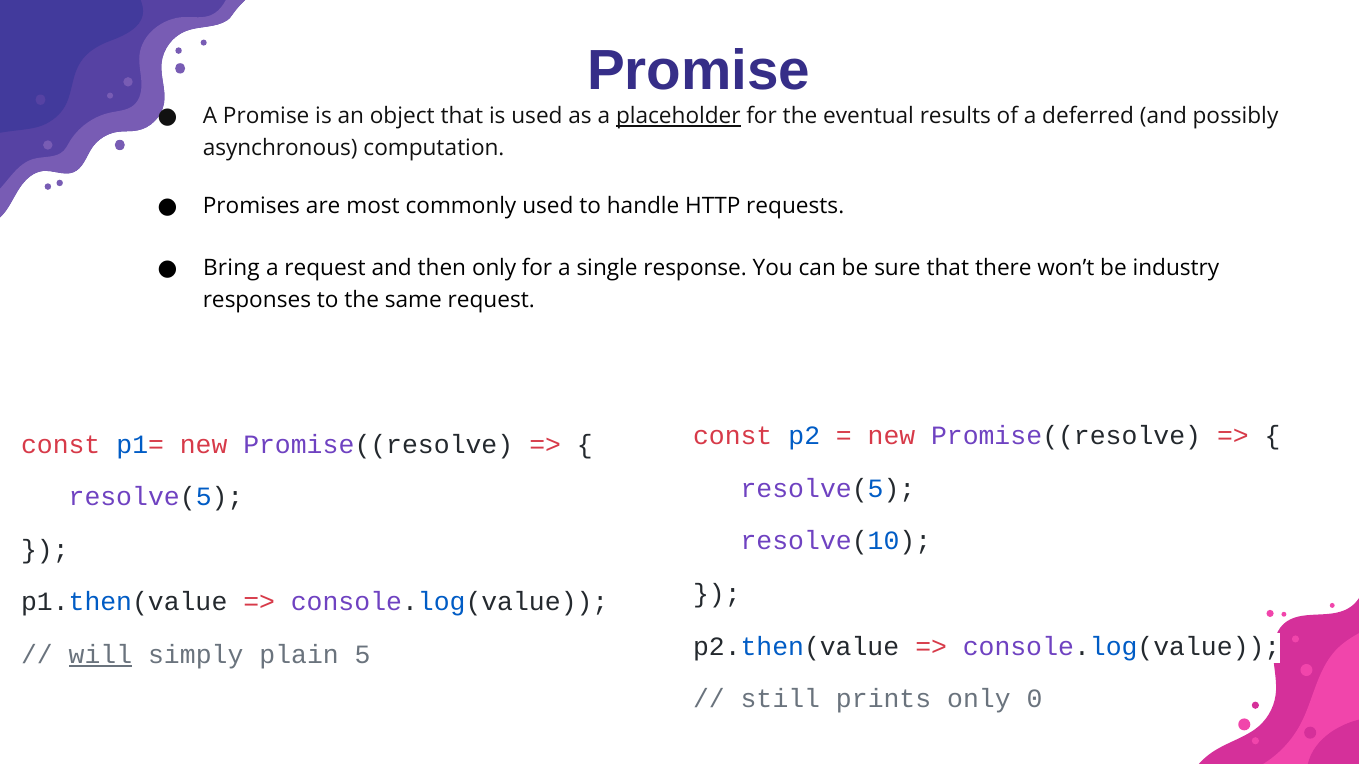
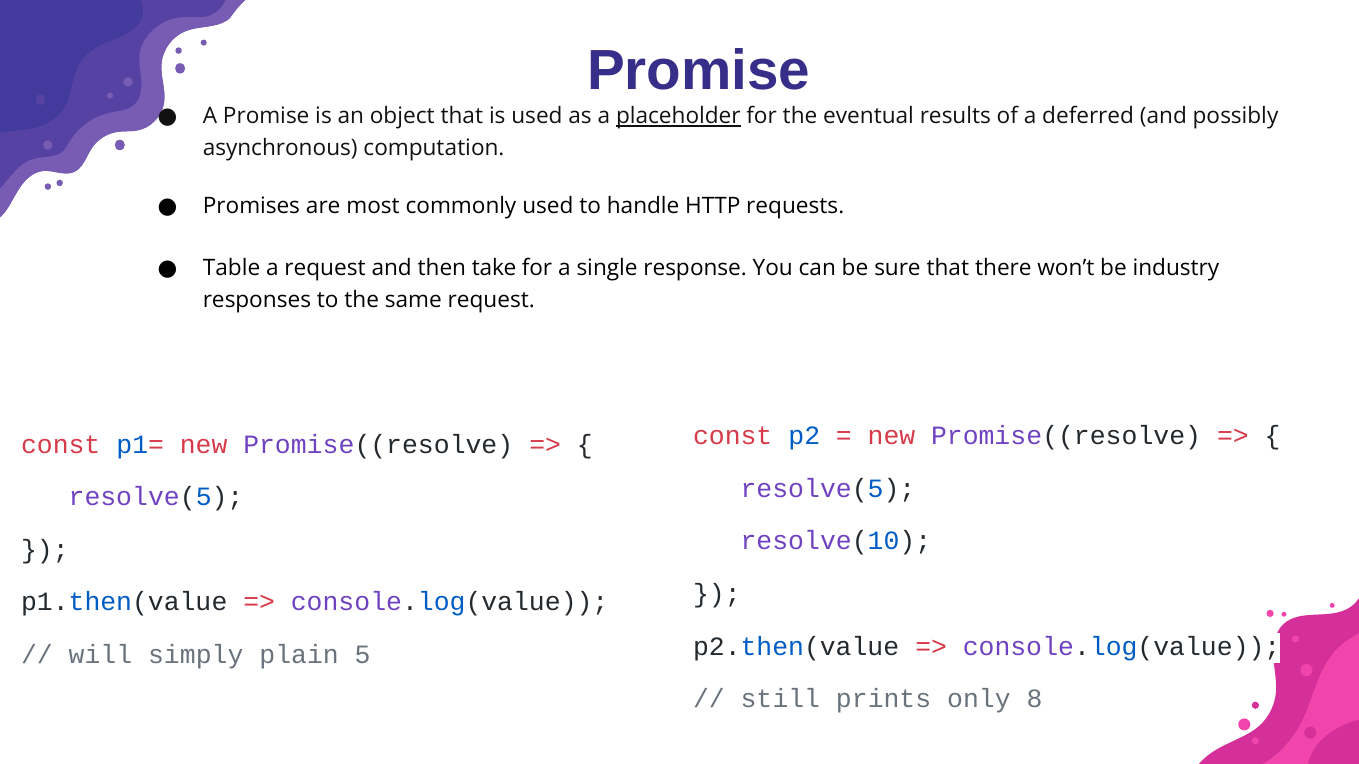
Bring: Bring -> Table
then only: only -> take
will underline: present -> none
0: 0 -> 8
